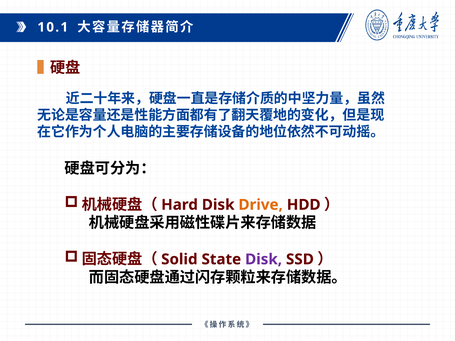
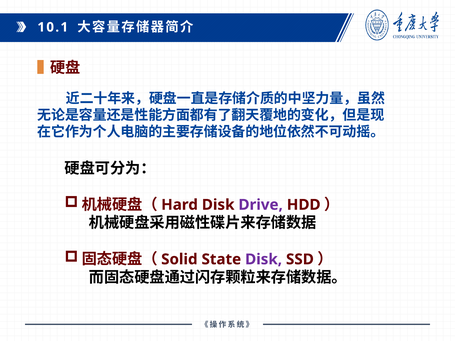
Drive colour: orange -> purple
